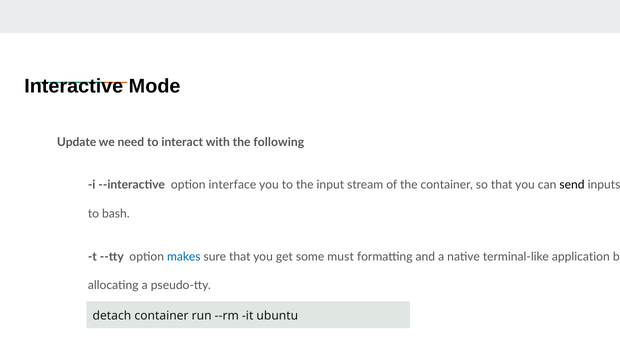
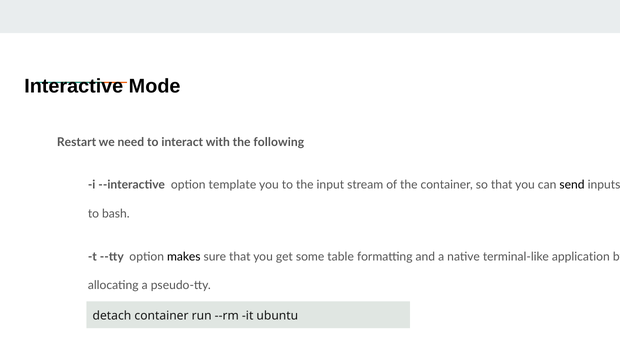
Update: Update -> Restart
interface: interface -> template
makes colour: blue -> black
must: must -> table
